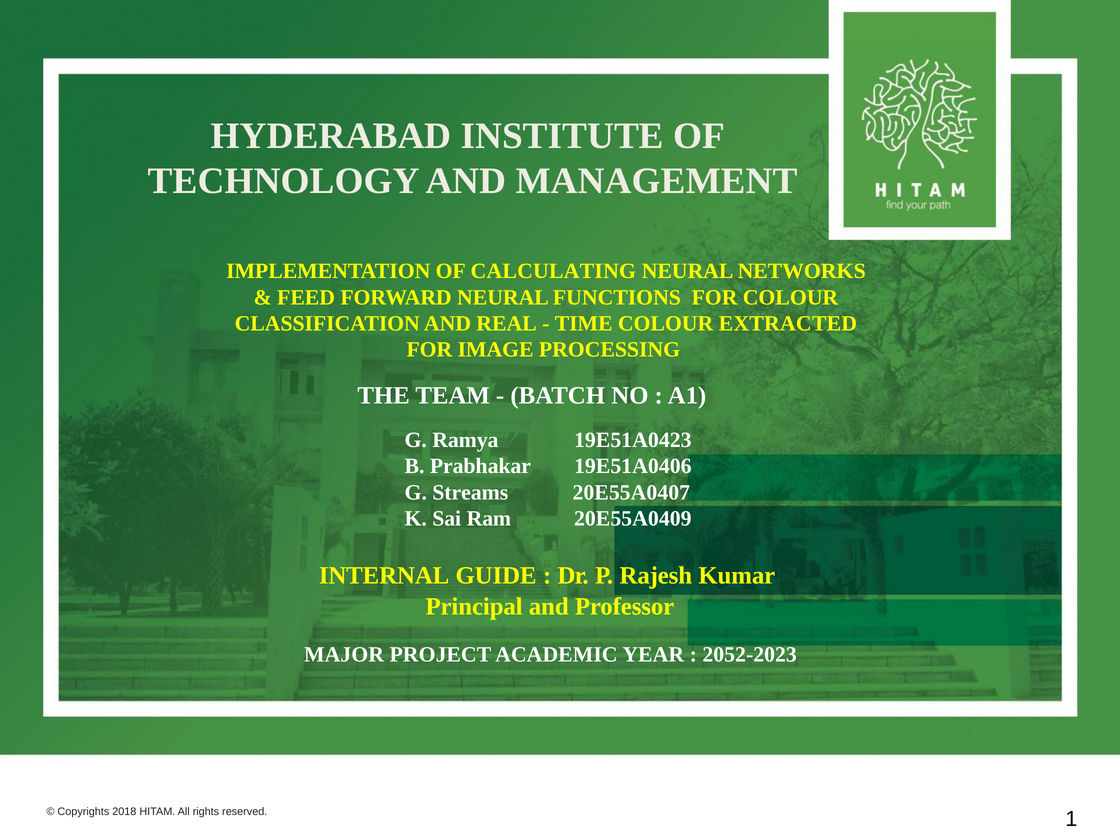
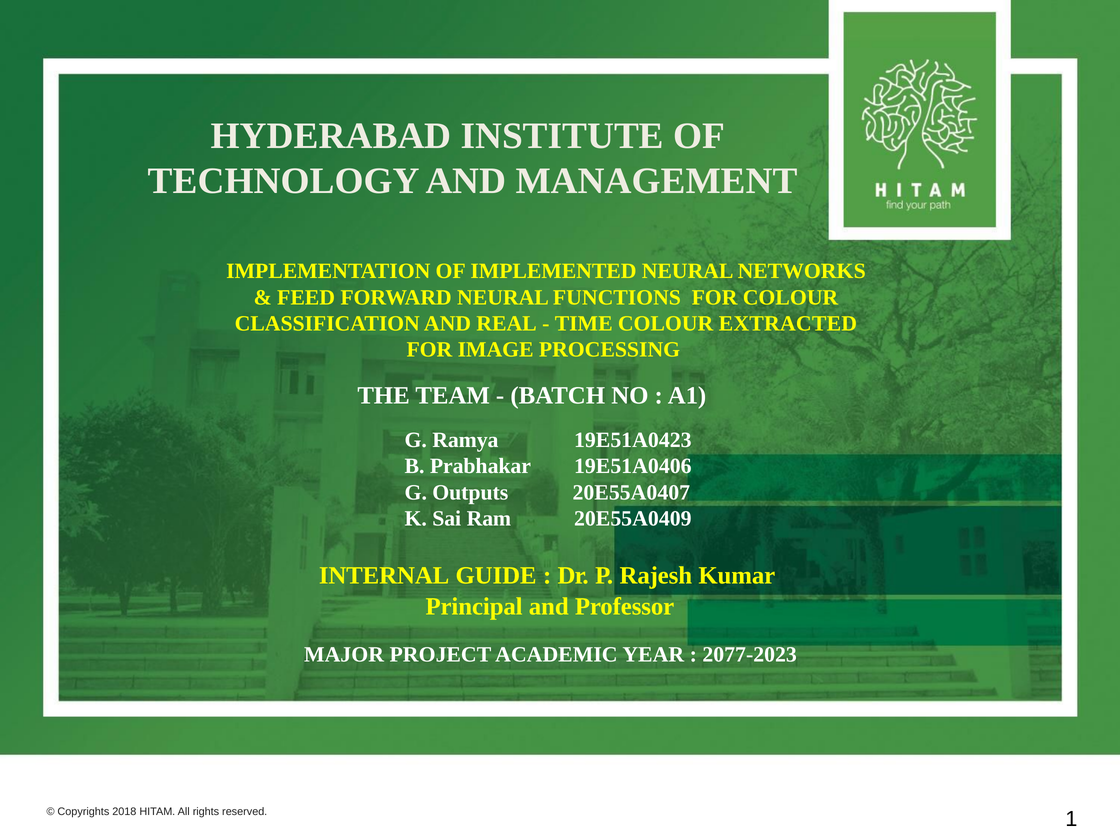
CALCULATING: CALCULATING -> IMPLEMENTED
Streams: Streams -> Outputs
2052-2023: 2052-2023 -> 2077-2023
